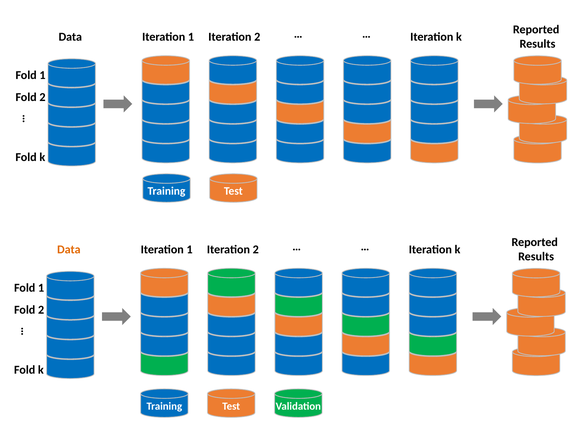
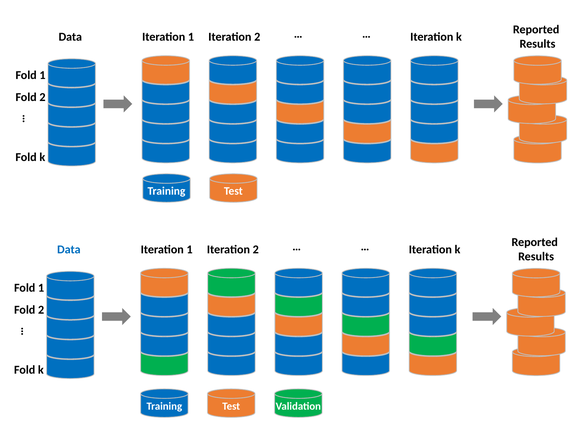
Data at (69, 249) colour: orange -> blue
